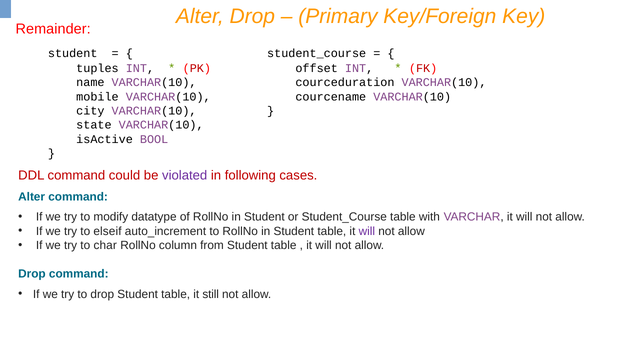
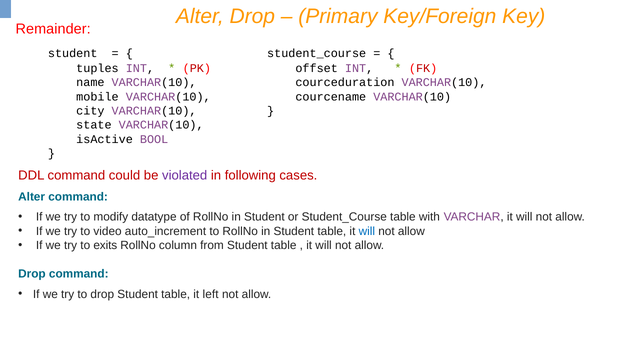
elseif: elseif -> video
will at (367, 231) colour: purple -> blue
char: char -> exits
still: still -> left
